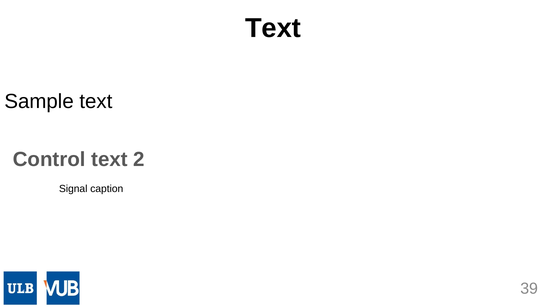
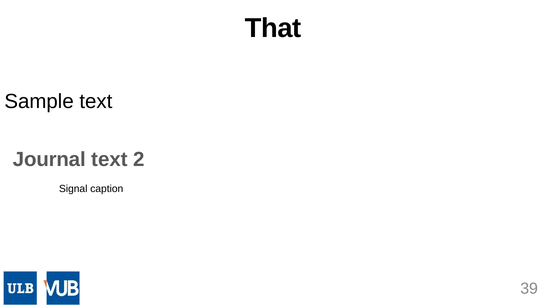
Text at (273, 28): Text -> That
Control: Control -> Journal
